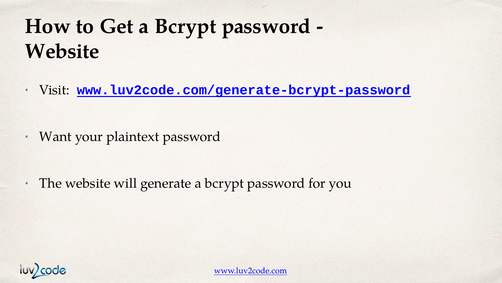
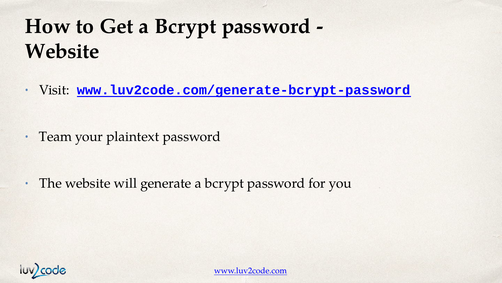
Want: Want -> Team
